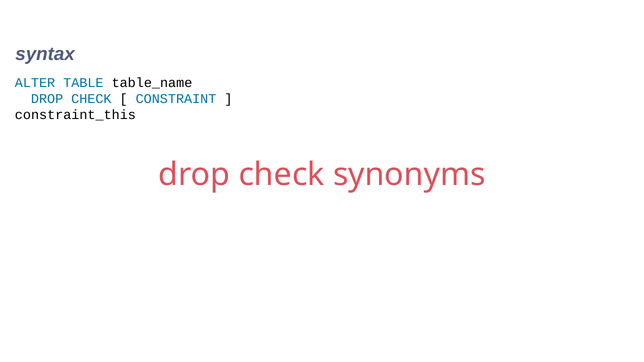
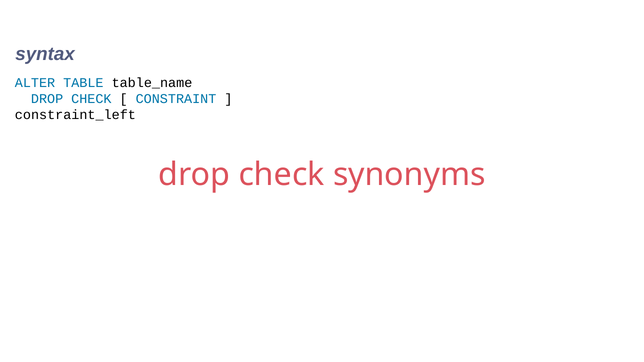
constraint_this: constraint_this -> constraint_left
